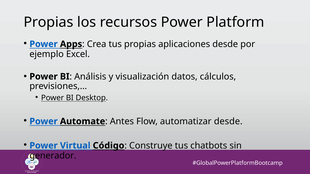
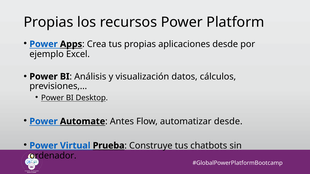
Código: Código -> Prueba
generador: generador -> ordenador
